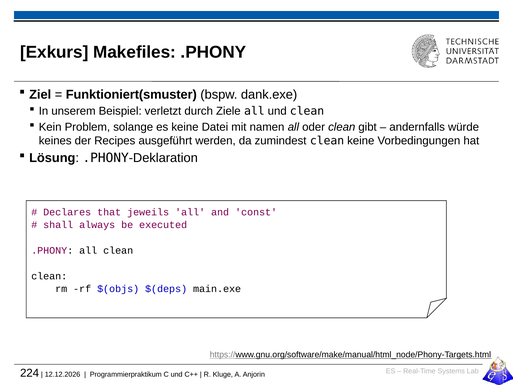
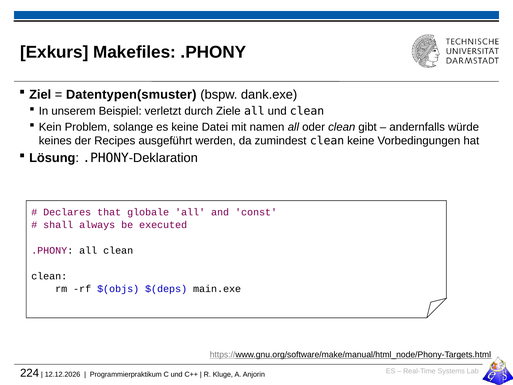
Funktioniert(smuster: Funktioniert(smuster -> Datentypen(smuster
jeweils: jeweils -> globale
